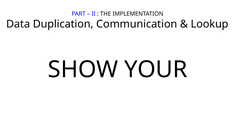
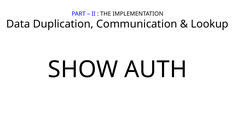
YOUR: YOUR -> AUTH
